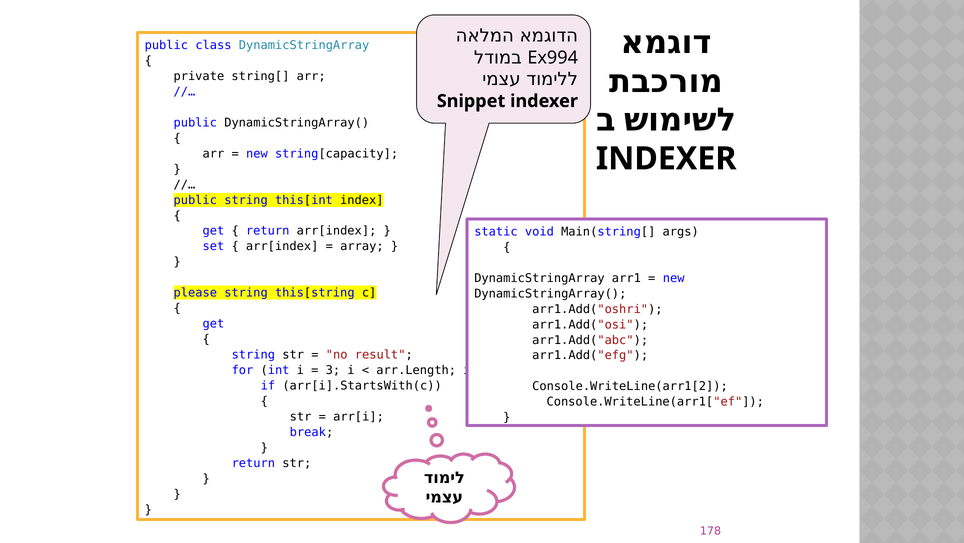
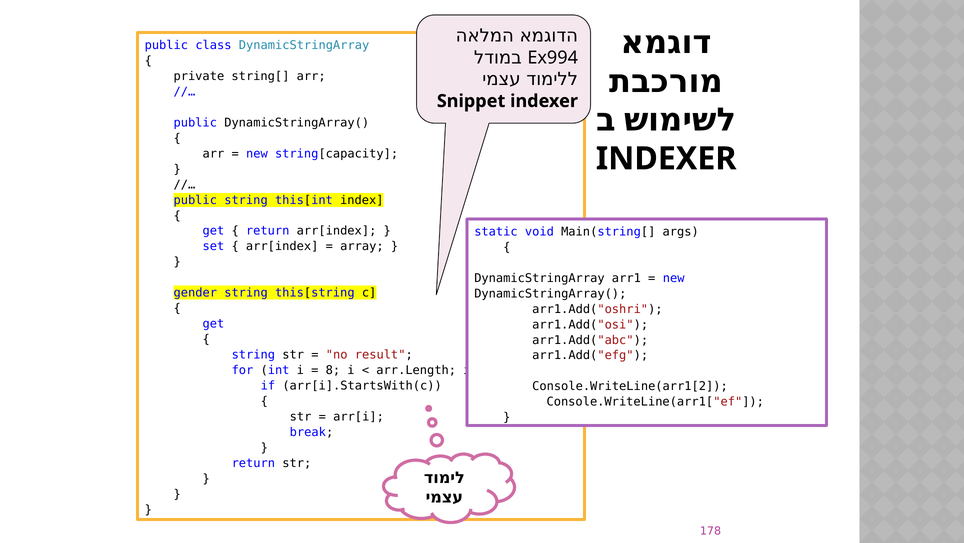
please: please -> gender
3: 3 -> 8
